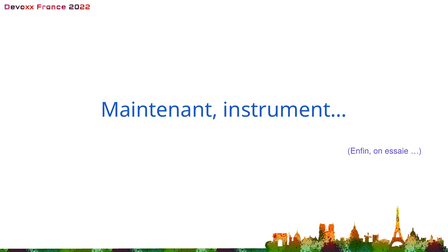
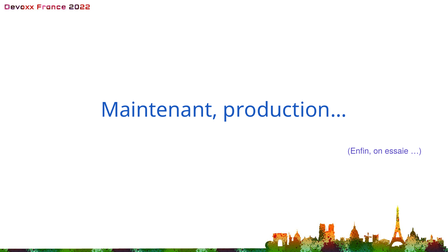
instrument…: instrument… -> production…
